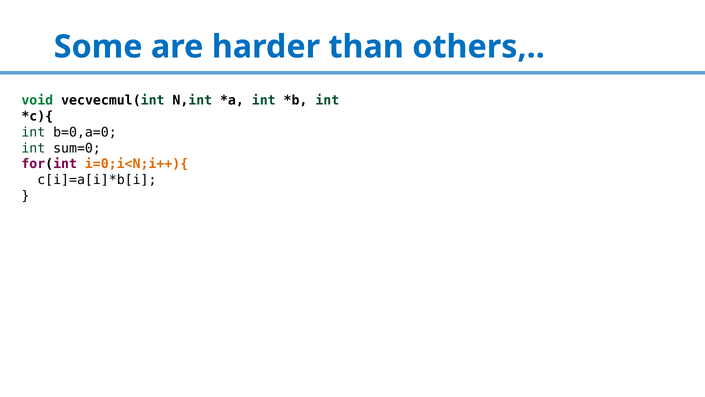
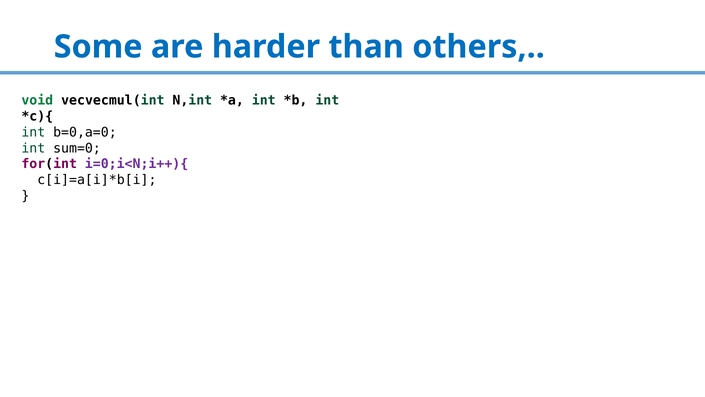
i=0;i<N;i++){ colour: orange -> purple
